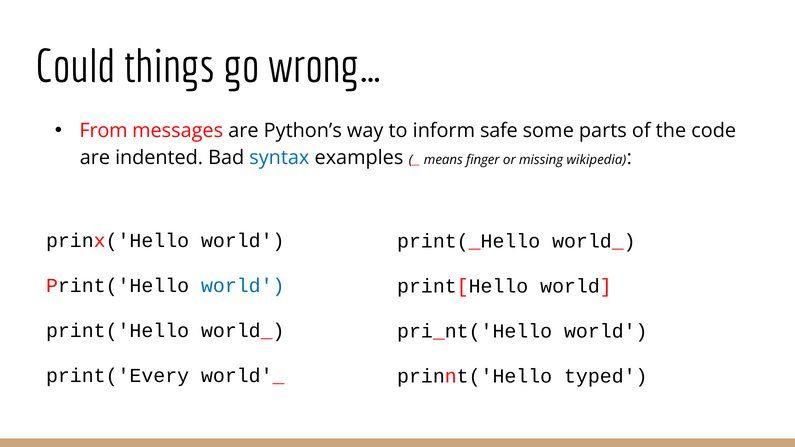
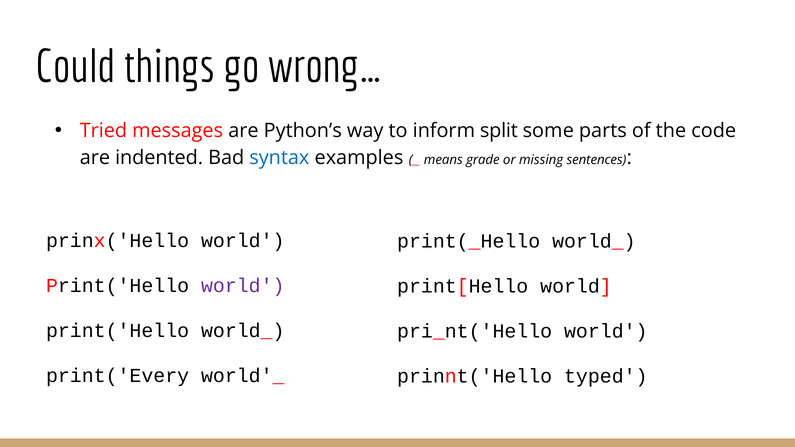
From: From -> Tried
safe: safe -> split
finger: finger -> grade
wikipedia: wikipedia -> sentences
world at (243, 286) colour: blue -> purple
